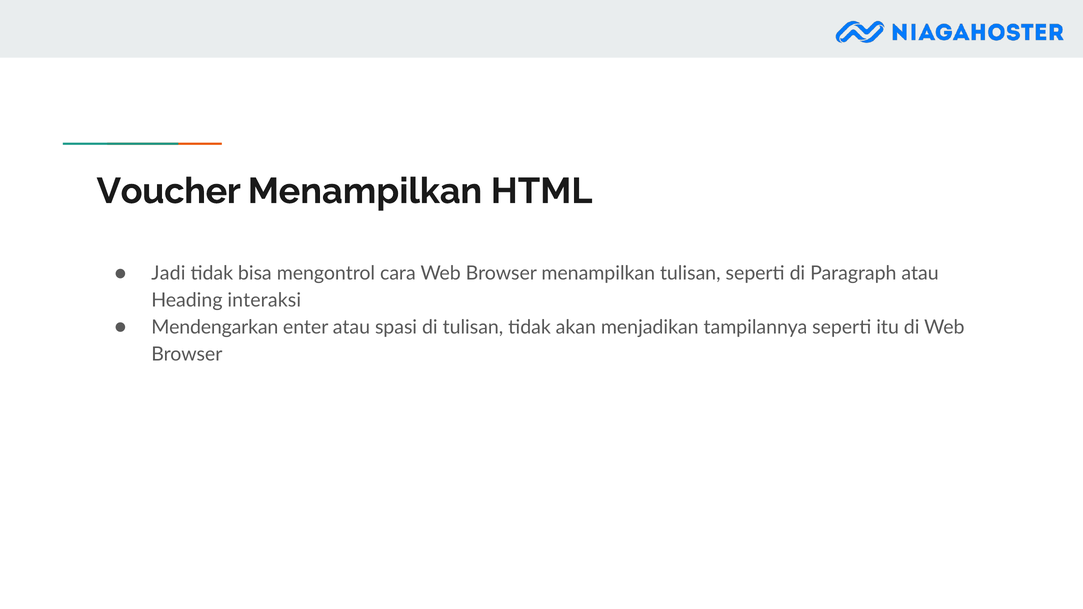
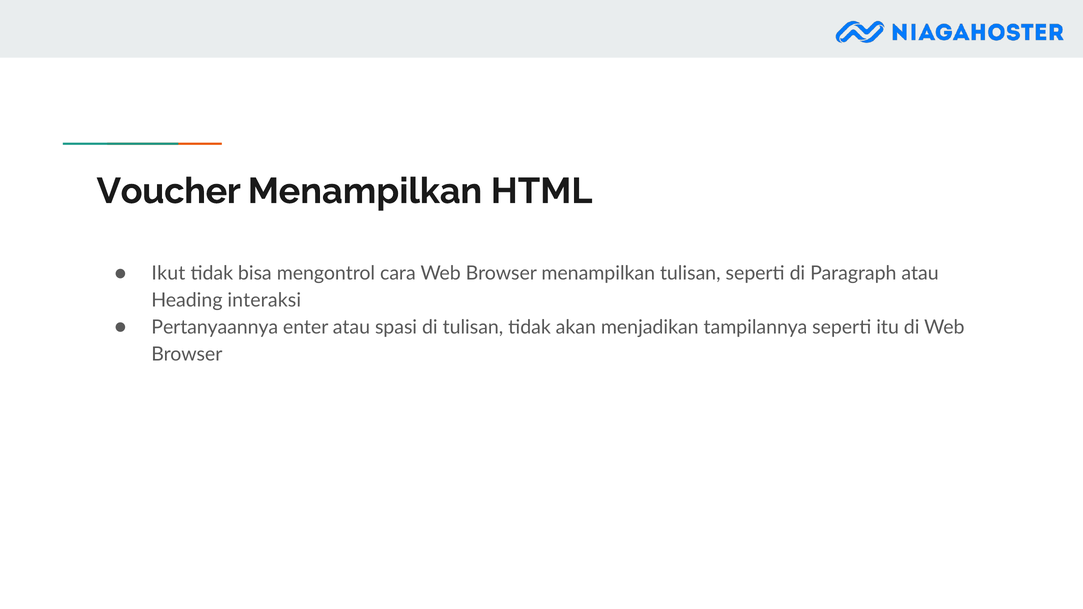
Jadi: Jadi -> Ikut
Mendengarkan: Mendengarkan -> Pertanyaannya
